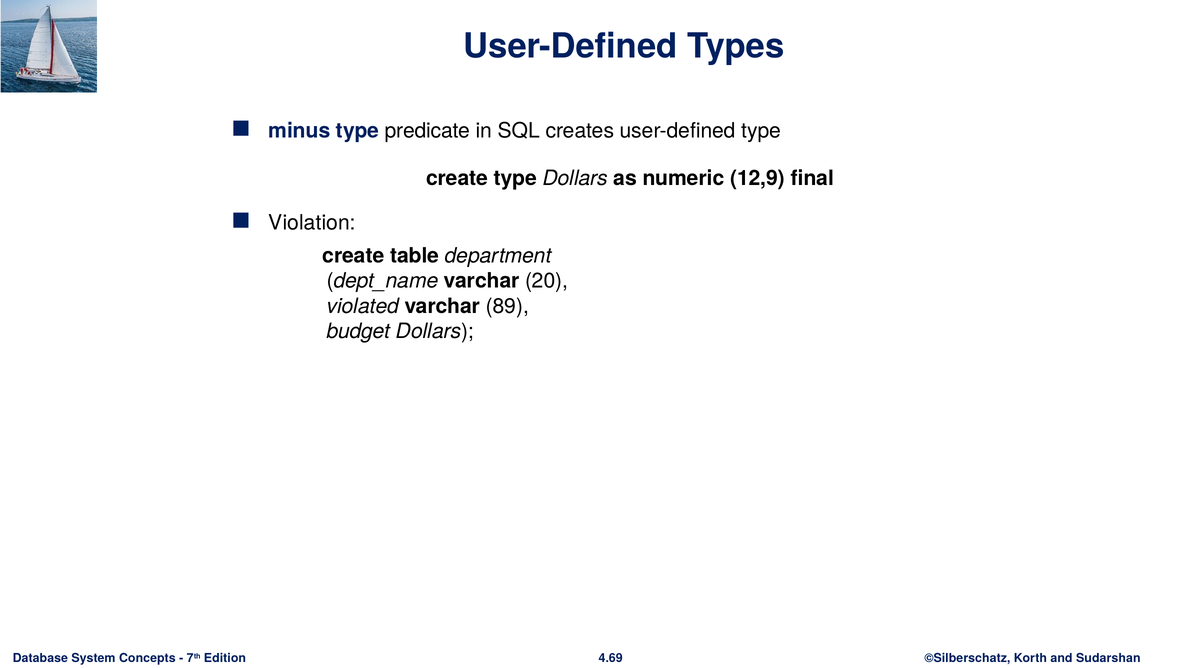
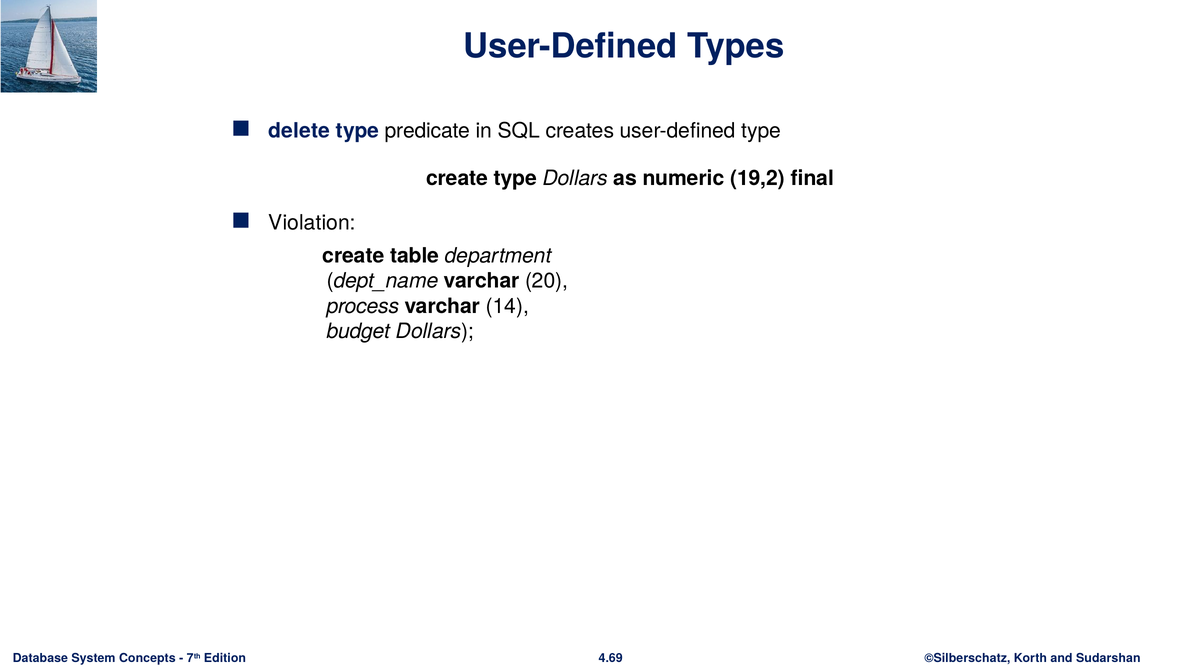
minus: minus -> delete
12,9: 12,9 -> 19,2
violated: violated -> process
89: 89 -> 14
